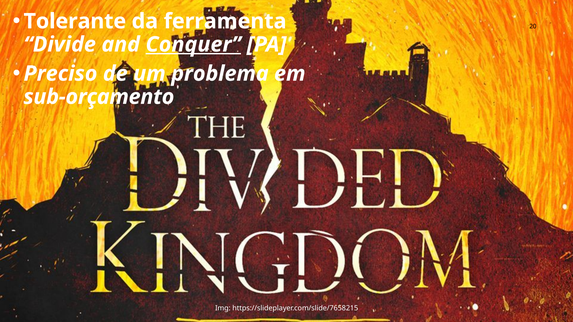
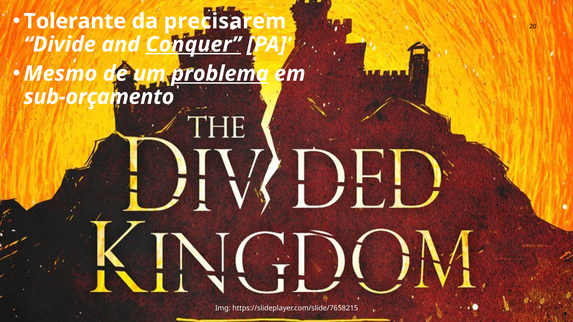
ferramenta: ferramenta -> precisarem
Preciso: Preciso -> Mesmo
problema underline: none -> present
